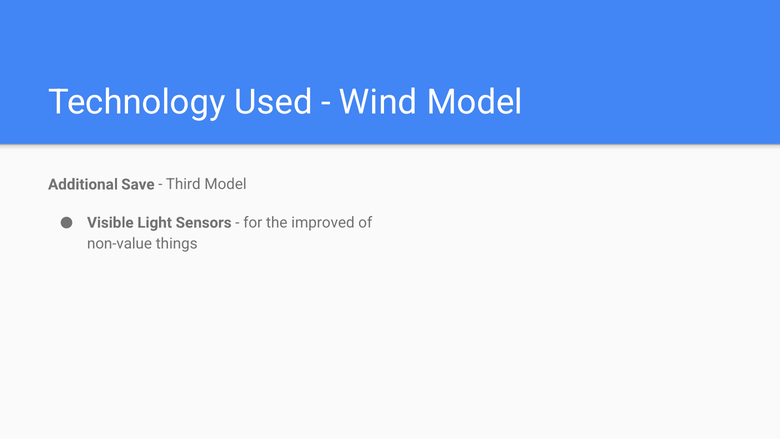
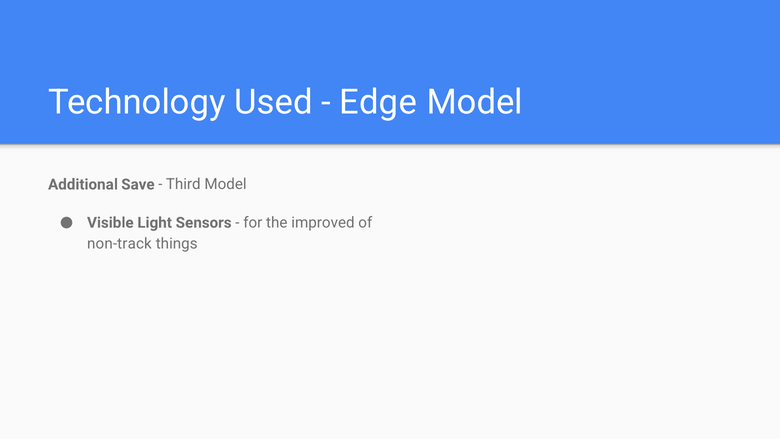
Wind: Wind -> Edge
non-value: non-value -> non-track
